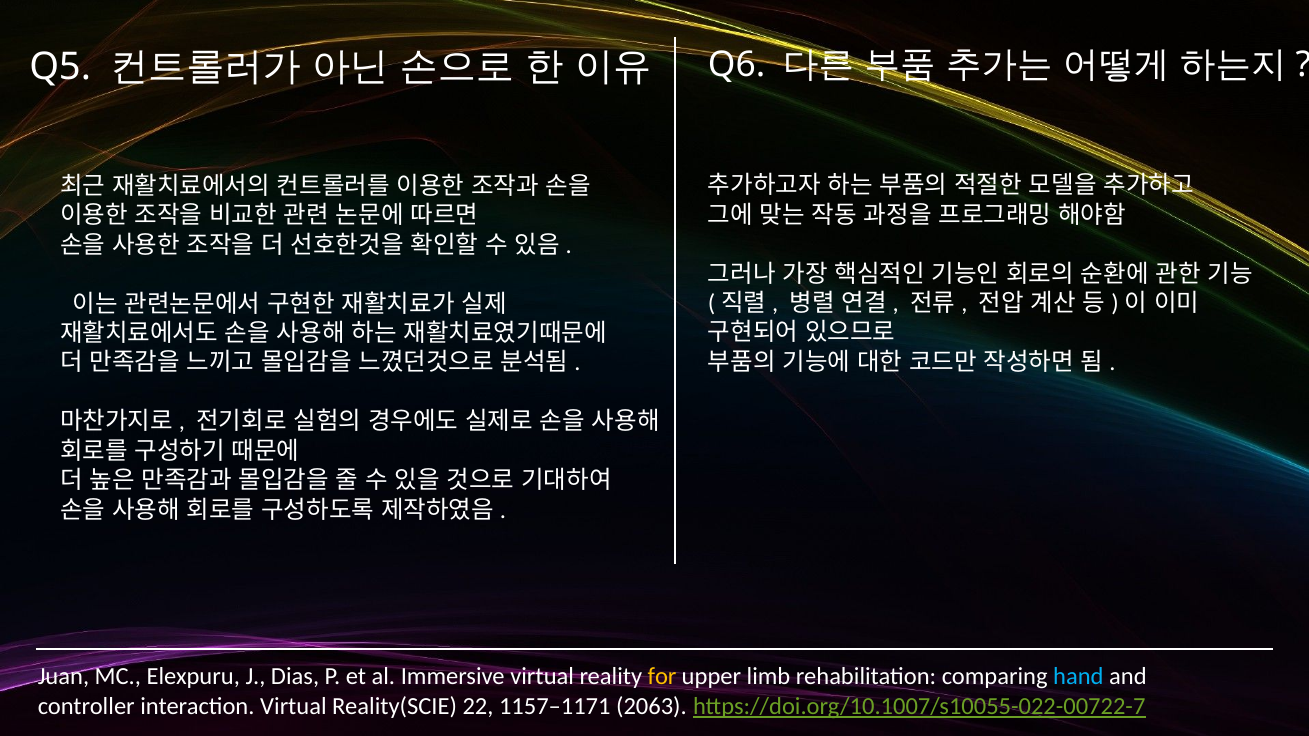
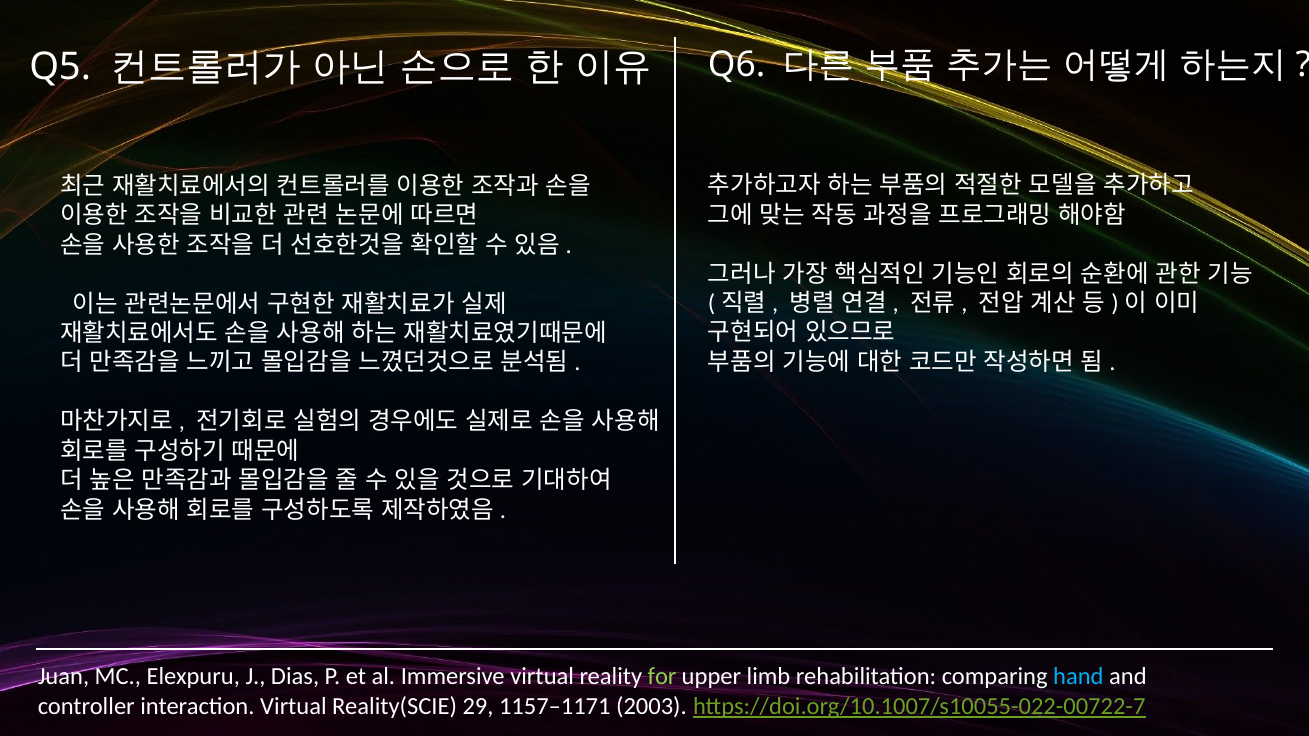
for colour: yellow -> light green
22: 22 -> 29
2063: 2063 -> 2003
